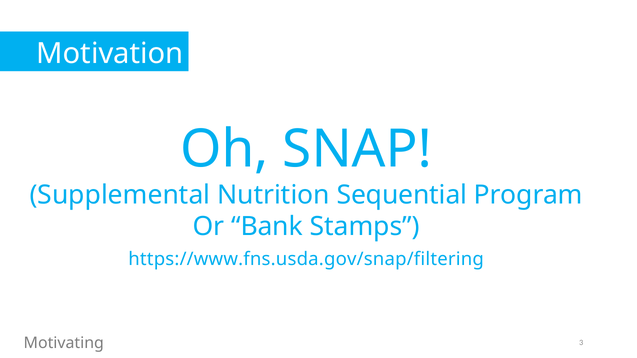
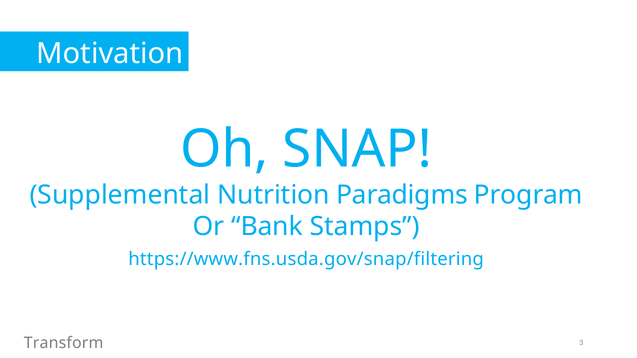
Sequential: Sequential -> Paradigms
Motivating: Motivating -> Transform
